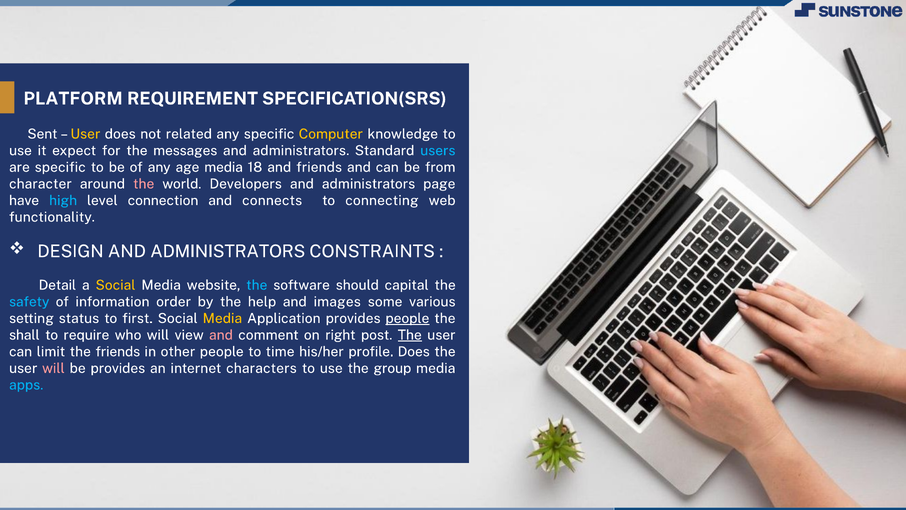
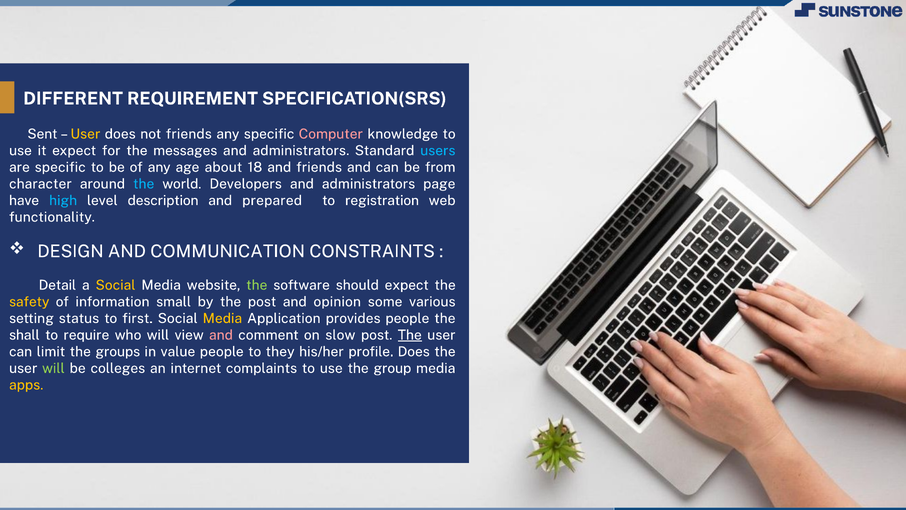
PLATFORM: PLATFORM -> DIFFERENT
not related: related -> friends
Computer colour: yellow -> pink
age media: media -> about
the at (144, 184) colour: pink -> light blue
connection: connection -> description
connects: connects -> prepared
connecting: connecting -> registration
DESIGN AND ADMINISTRATORS: ADMINISTRATORS -> COMMUNICATION
the at (257, 285) colour: light blue -> light green
should capital: capital -> expect
safety colour: light blue -> yellow
order: order -> small
the help: help -> post
images: images -> opinion
people at (407, 318) underline: present -> none
right: right -> slow
the friends: friends -> groups
other: other -> value
time: time -> they
will at (53, 368) colour: pink -> light green
be provides: provides -> colleges
characters: characters -> complaints
apps colour: light blue -> yellow
